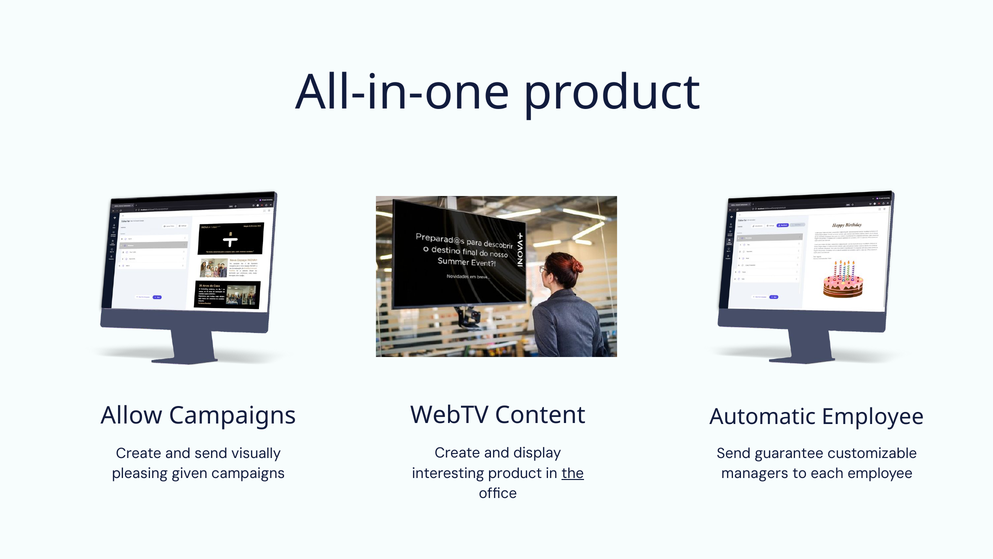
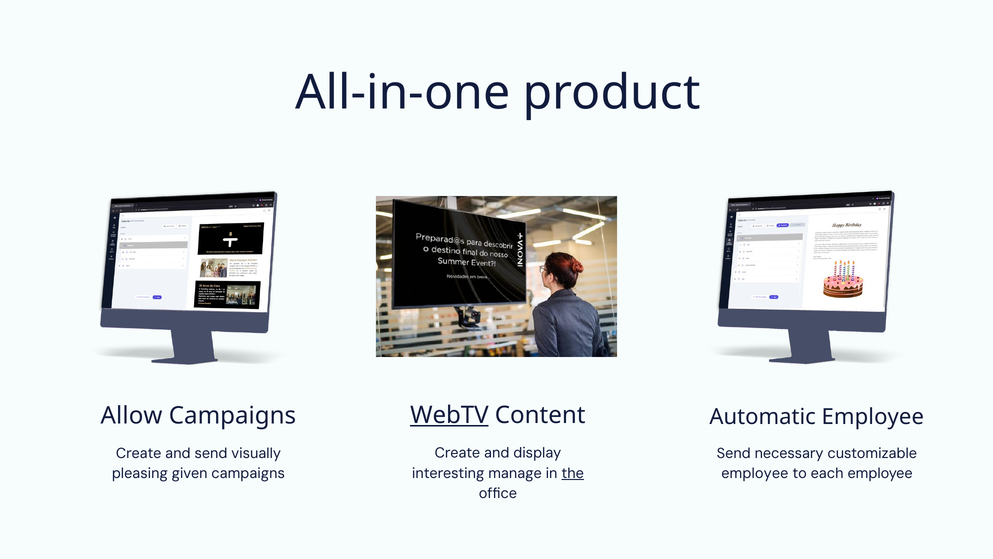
WebTV underline: none -> present
guarantee: guarantee -> necessary
interesting product: product -> manage
managers at (755, 473): managers -> employee
